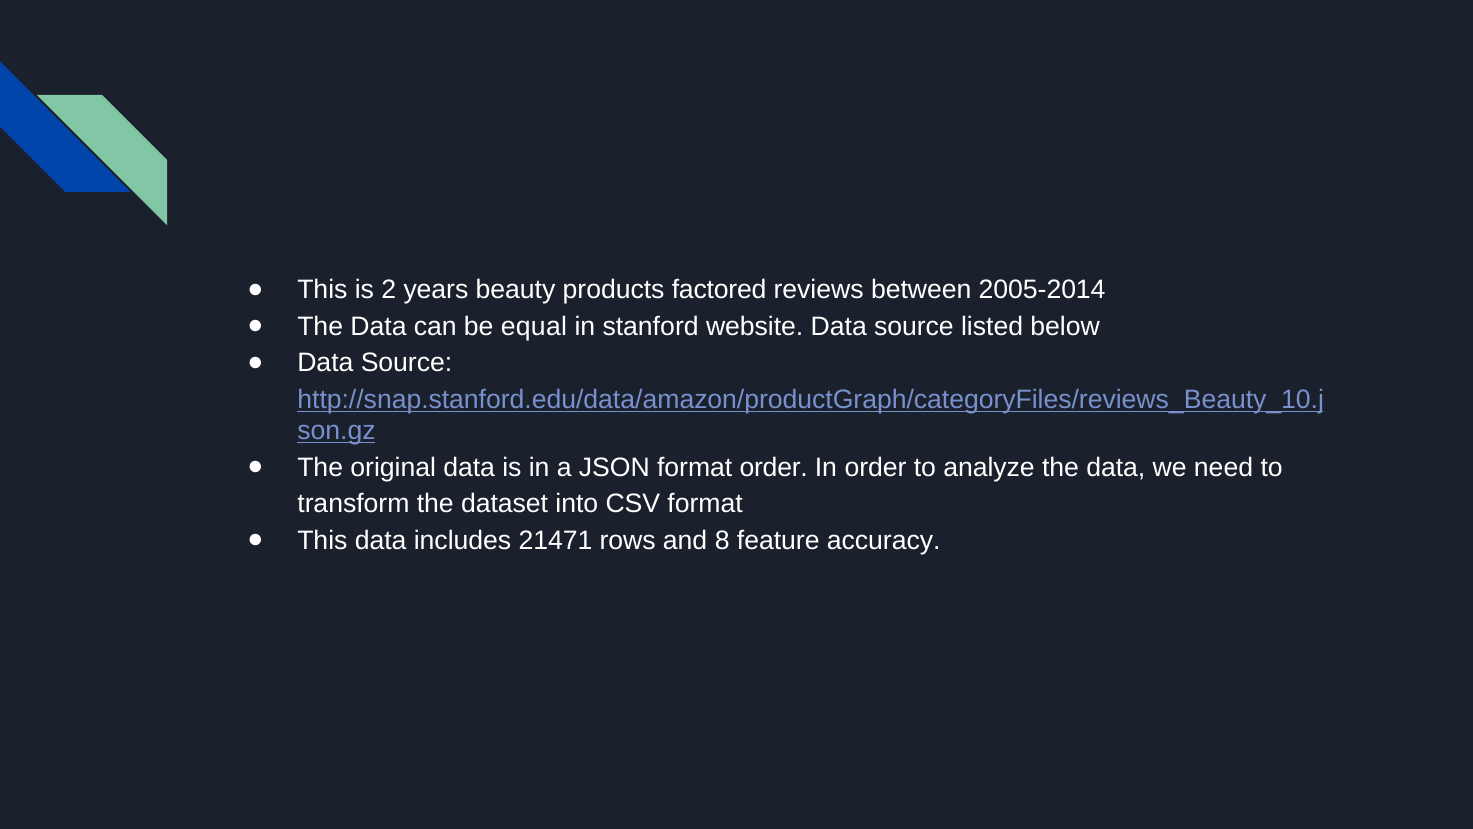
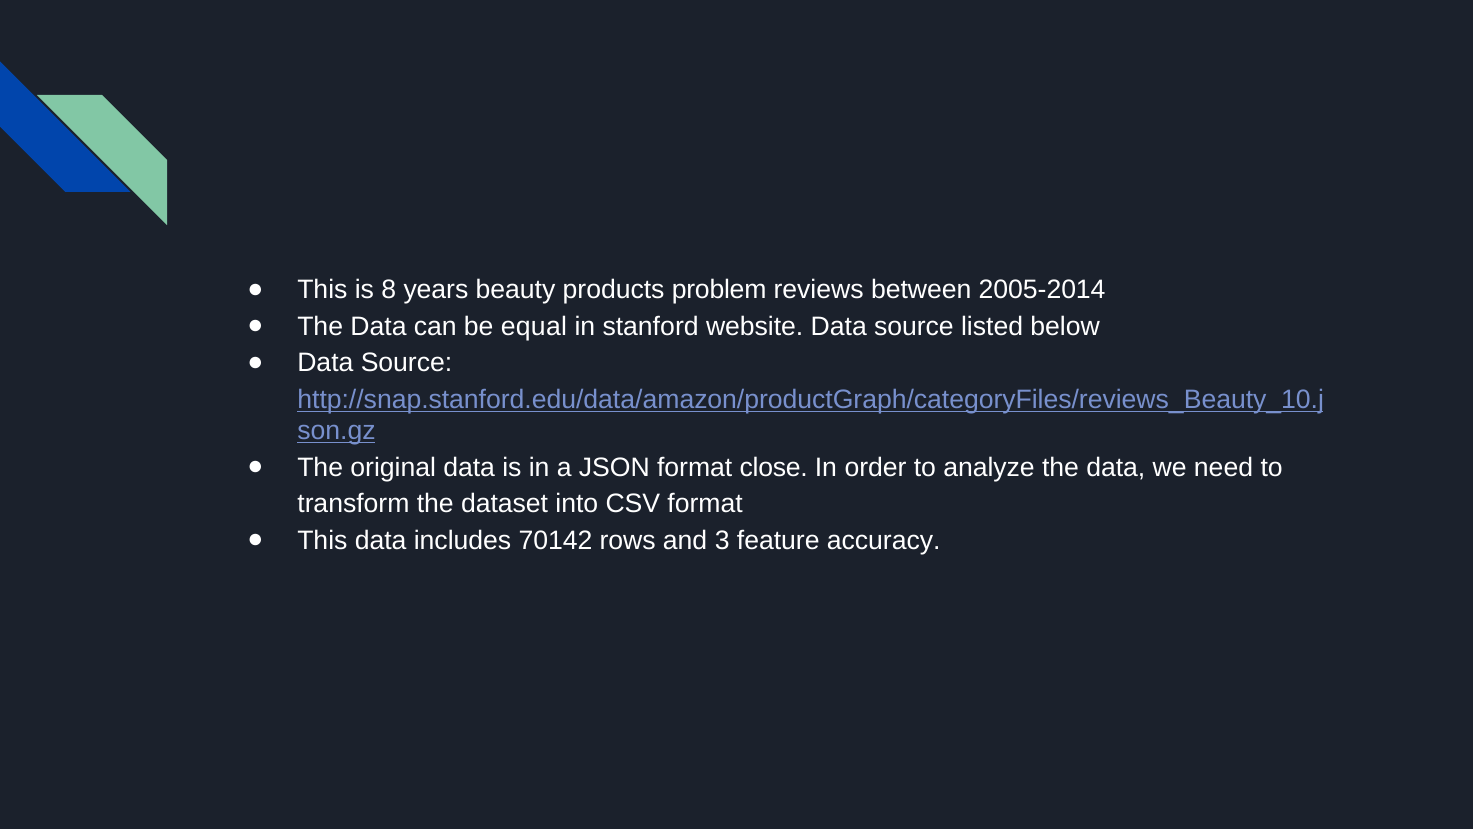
2: 2 -> 8
factored: factored -> problem
format order: order -> close
21471: 21471 -> 70142
8: 8 -> 3
